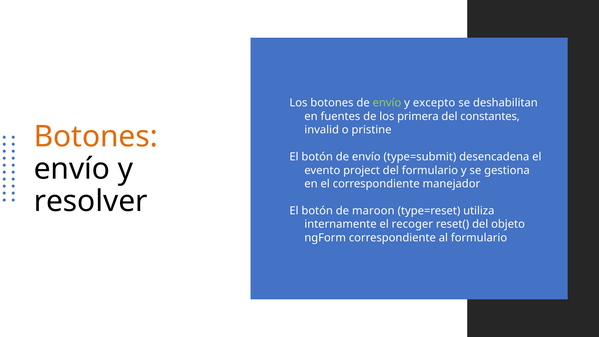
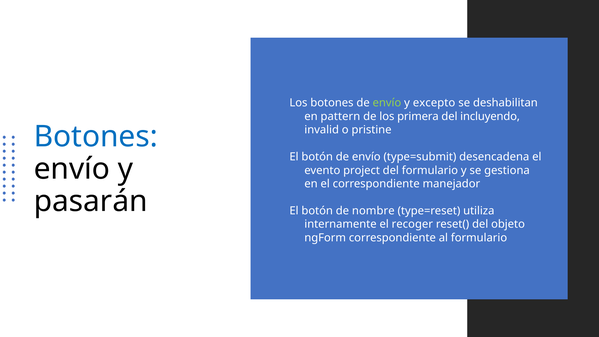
fuentes: fuentes -> pattern
constantes: constantes -> incluyendo
Botones at (96, 136) colour: orange -> blue
resolver: resolver -> pasarán
maroon: maroon -> nombre
